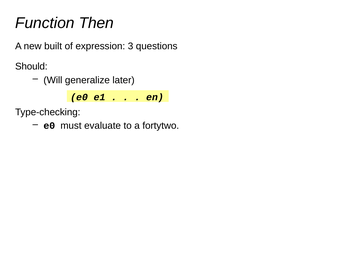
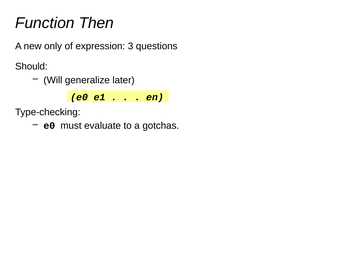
built: built -> only
fortytwo: fortytwo -> gotchas
